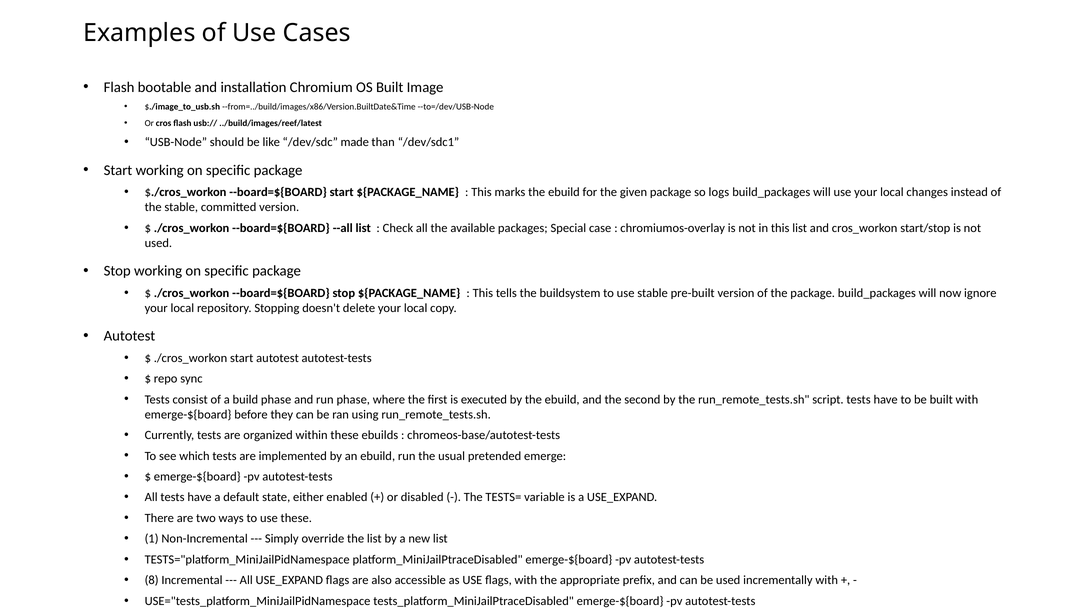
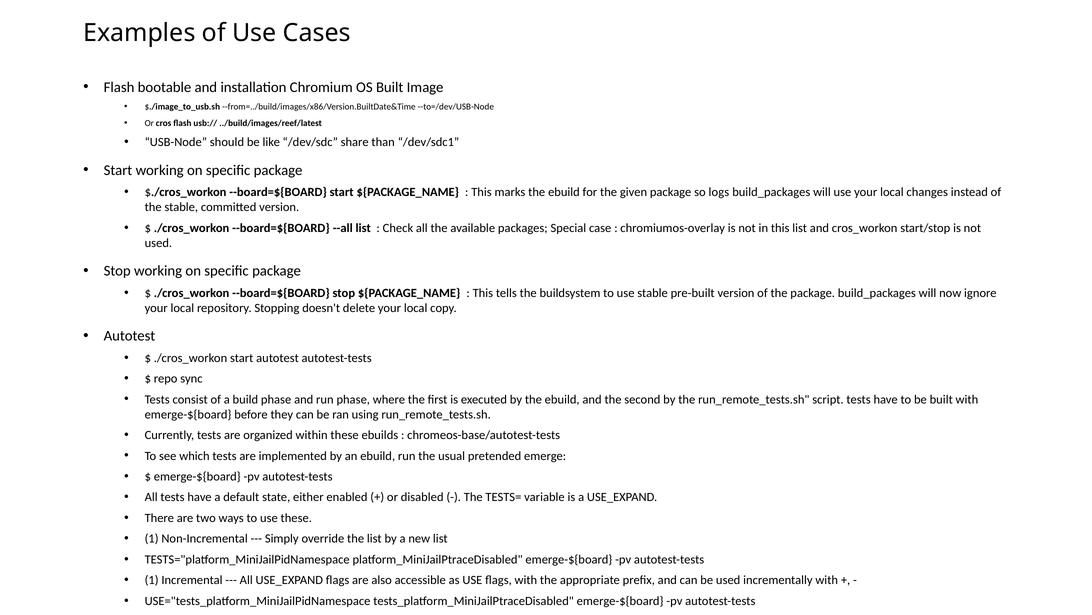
made: made -> share
8 at (152, 580): 8 -> 1
